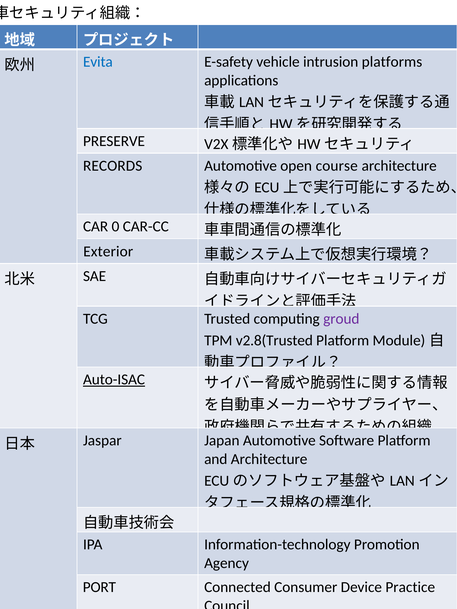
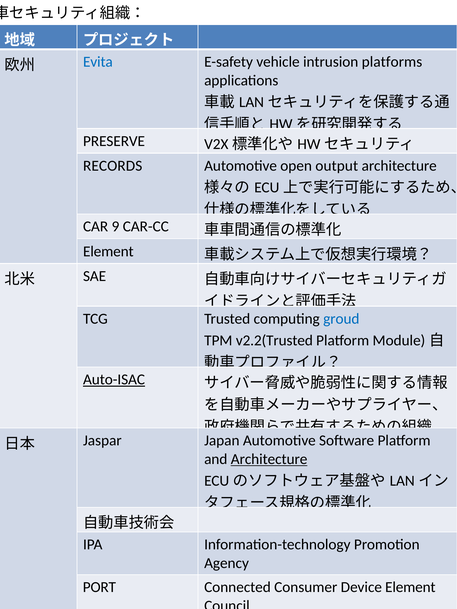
course: course -> output
0: 0 -> 9
Exterior at (108, 251): Exterior -> Element
groud colour: purple -> blue
v2.8(Trusted: v2.8(Trusted -> v2.2(Trusted
Architecture at (269, 459) underline: none -> present
Device Practice: Practice -> Element
